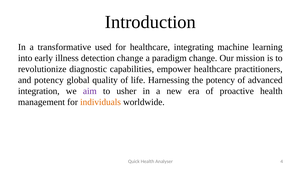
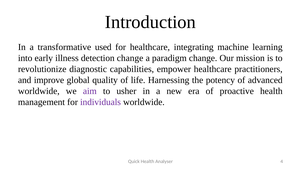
and potency: potency -> improve
integration at (39, 91): integration -> worldwide
individuals colour: orange -> purple
